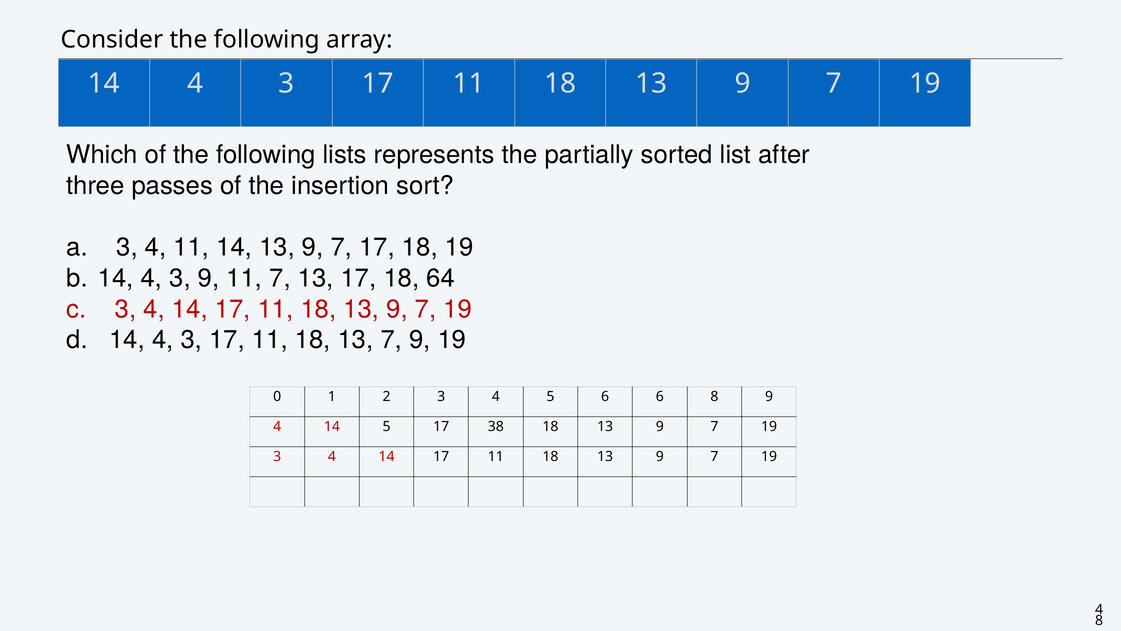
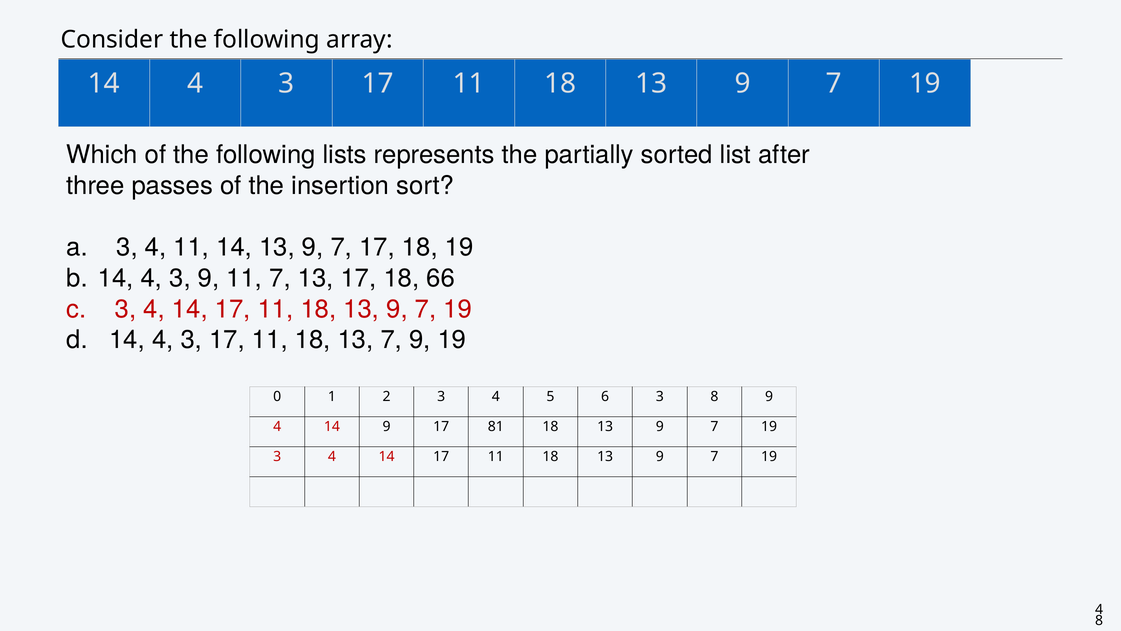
64: 64 -> 66
6 6: 6 -> 3
14 5: 5 -> 9
38: 38 -> 81
